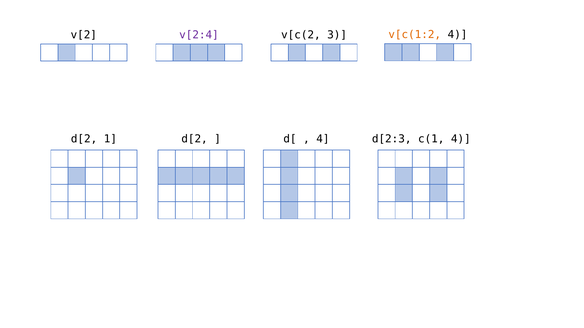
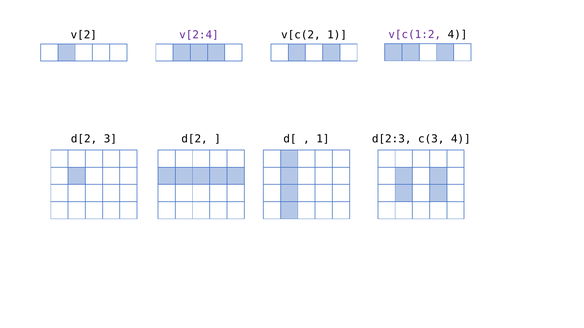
v[c(1:2 colour: orange -> purple
v[c(2 3: 3 -> 1
1: 1 -> 3
4 at (323, 139): 4 -> 1
c(1: c(1 -> c(3
